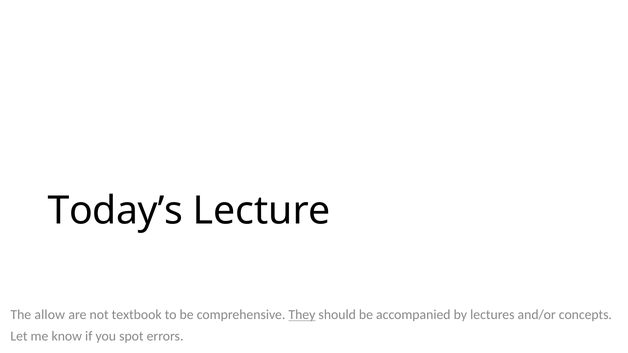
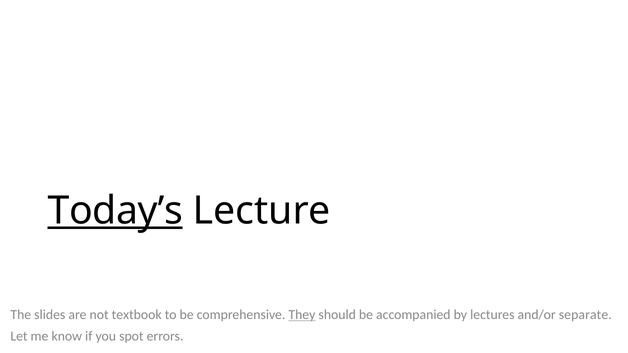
Today’s underline: none -> present
allow: allow -> slides
concepts: concepts -> separate
